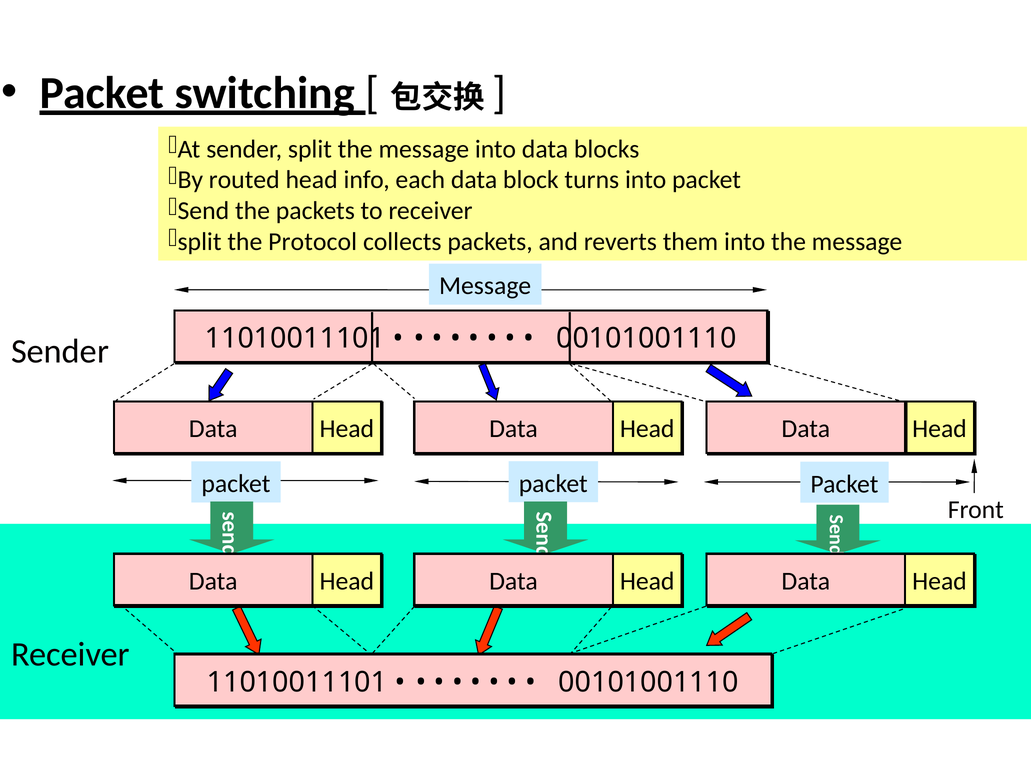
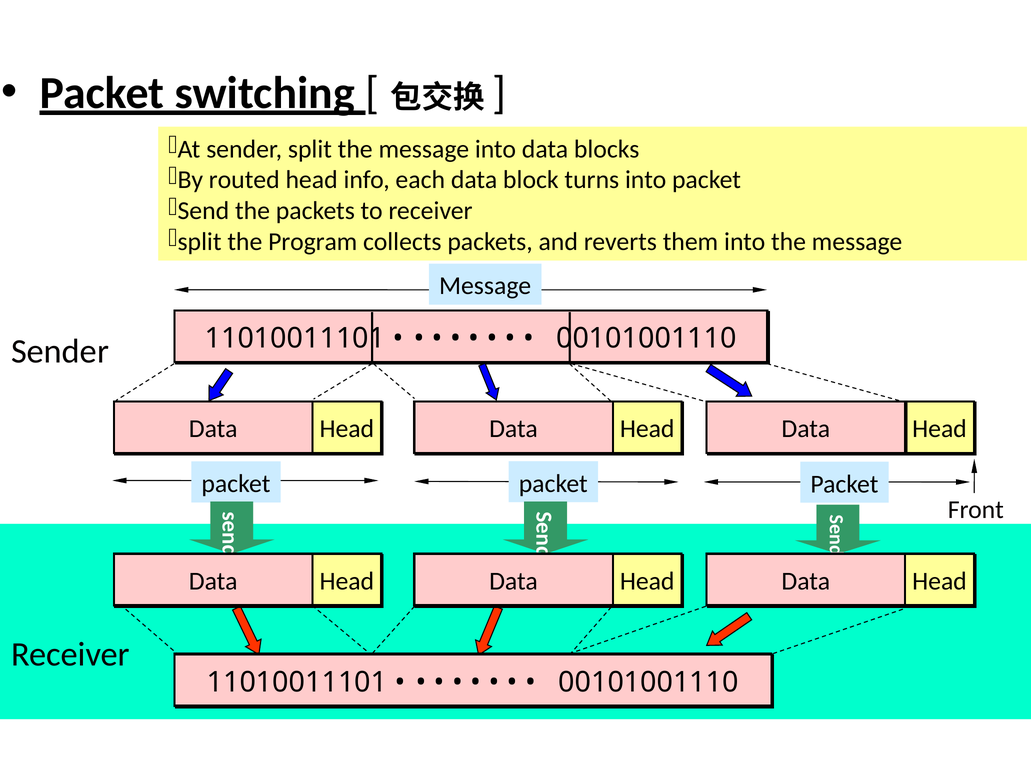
Protocol: Protocol -> Program
